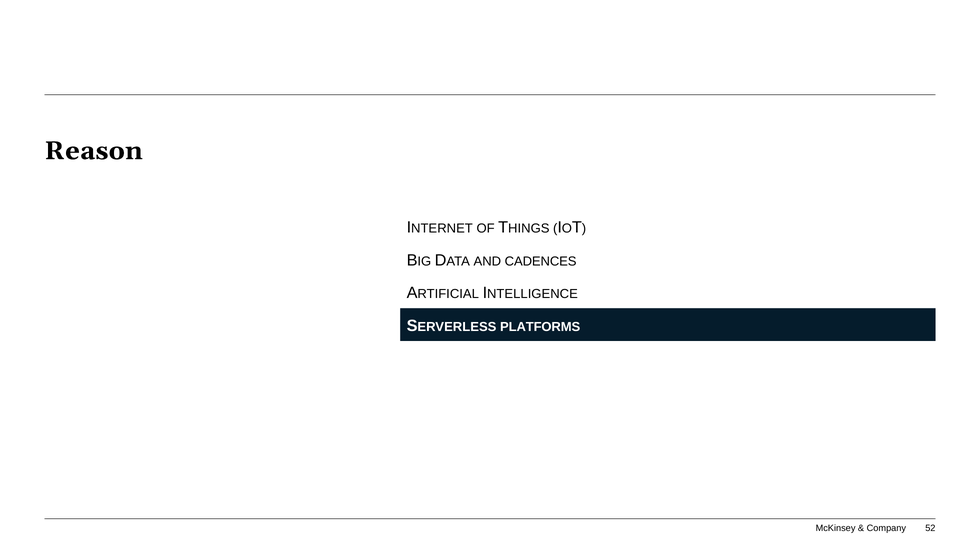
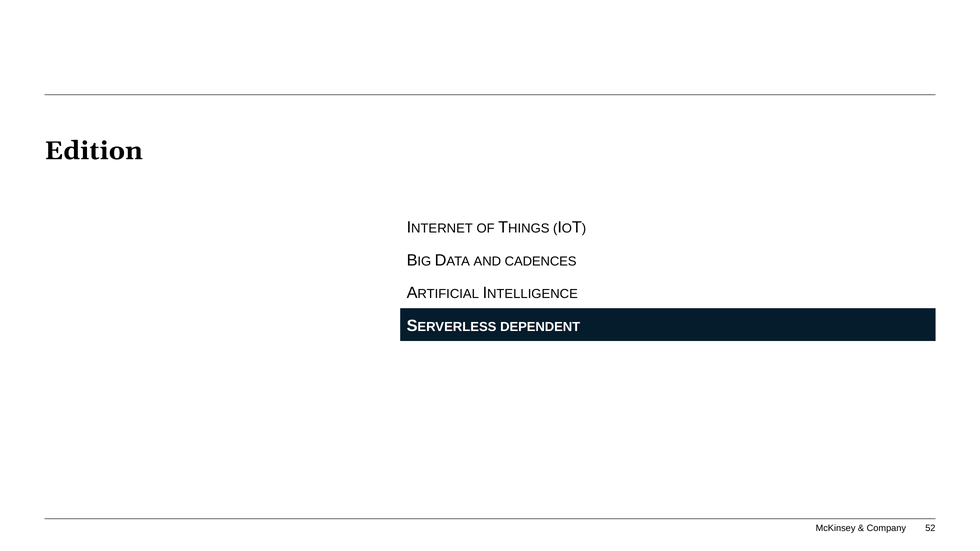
Reason: Reason -> Edition
PLATFORMS: PLATFORMS -> DEPENDENT
